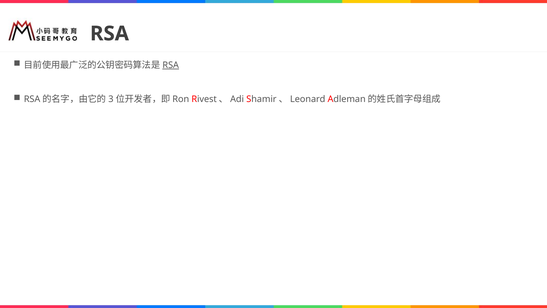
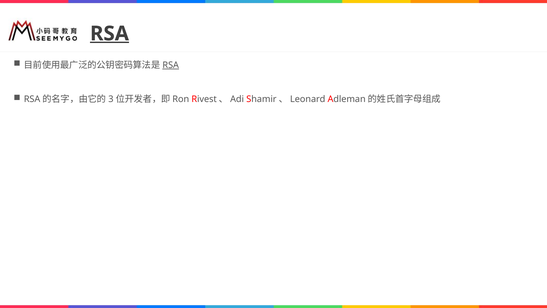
RSA at (109, 34) underline: none -> present
